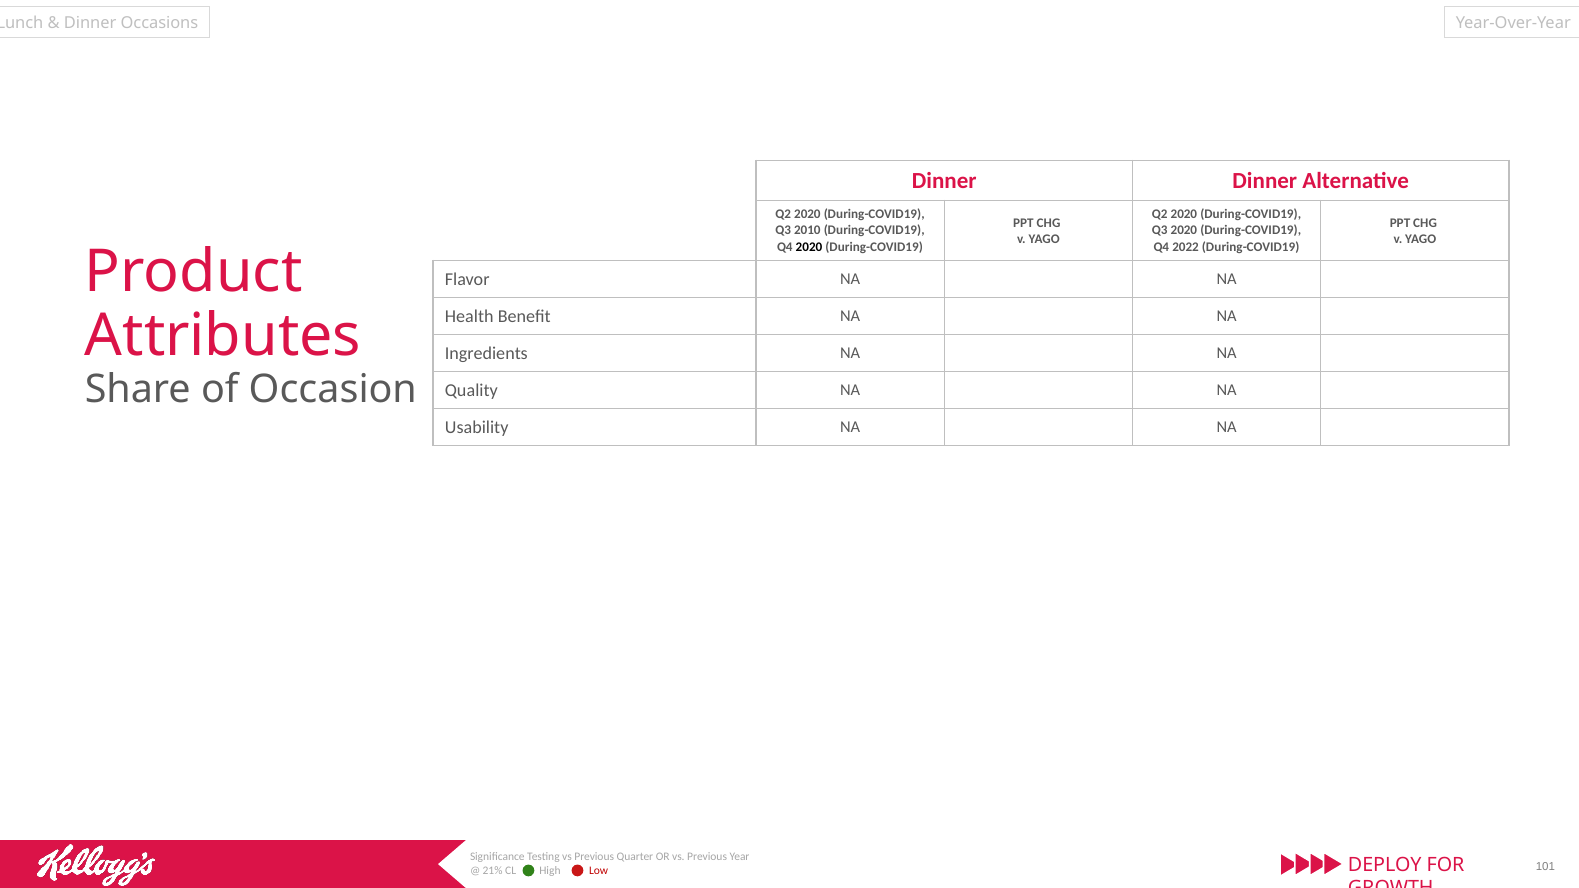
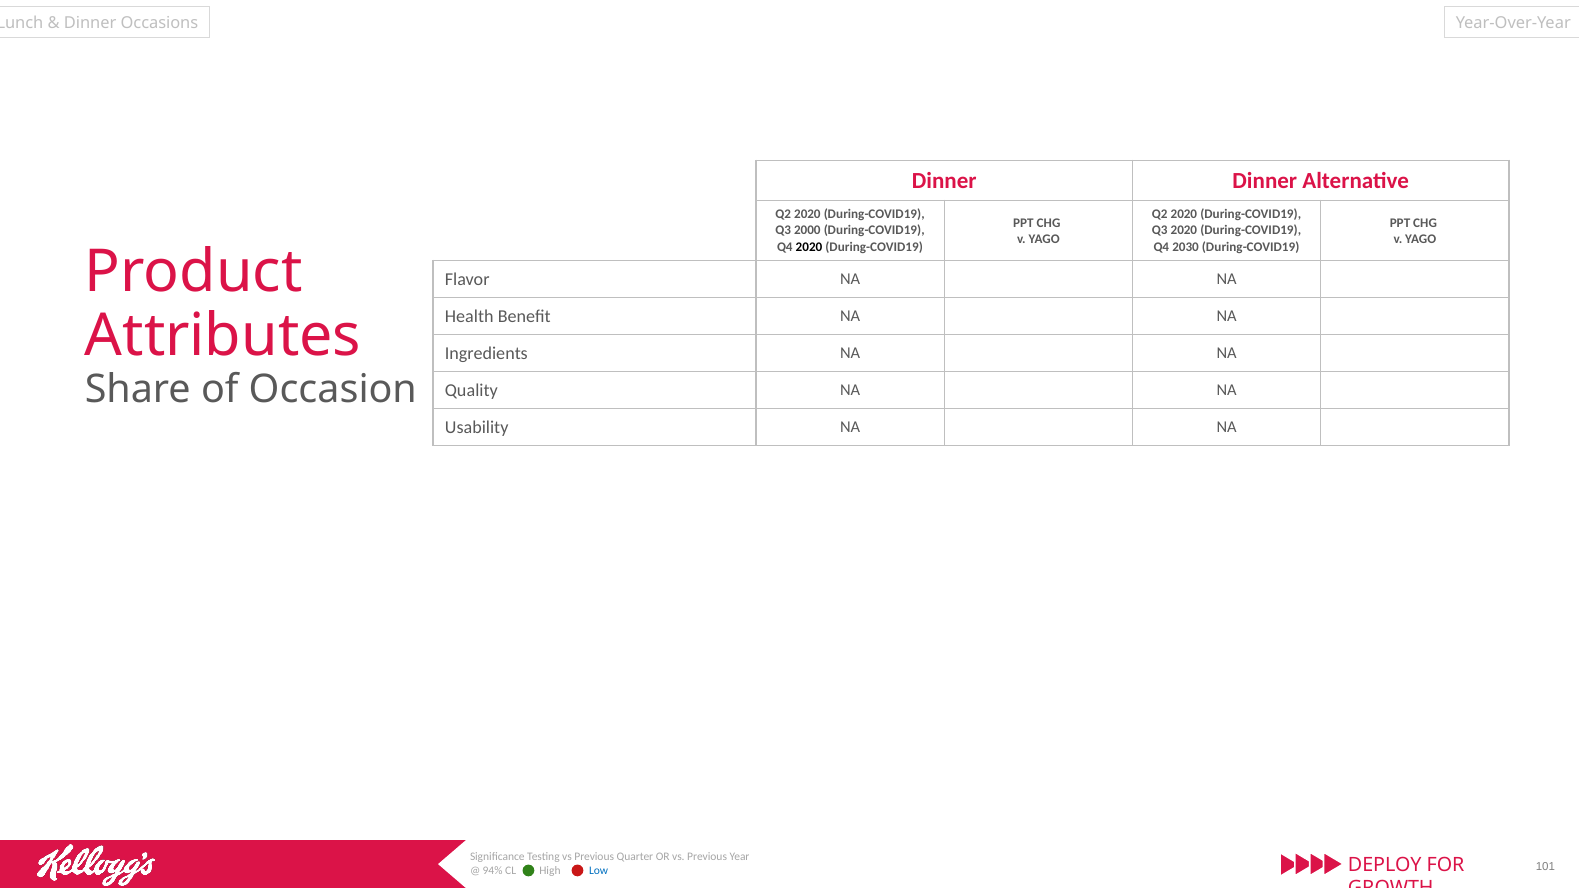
2010: 2010 -> 2000
2022: 2022 -> 2030
21%: 21% -> 94%
Low colour: red -> blue
